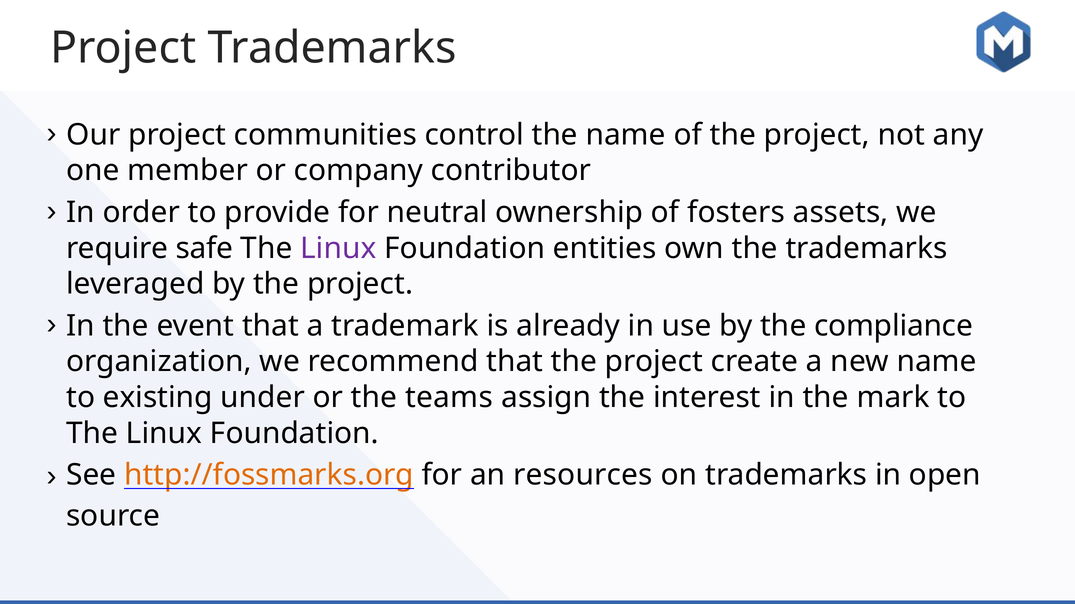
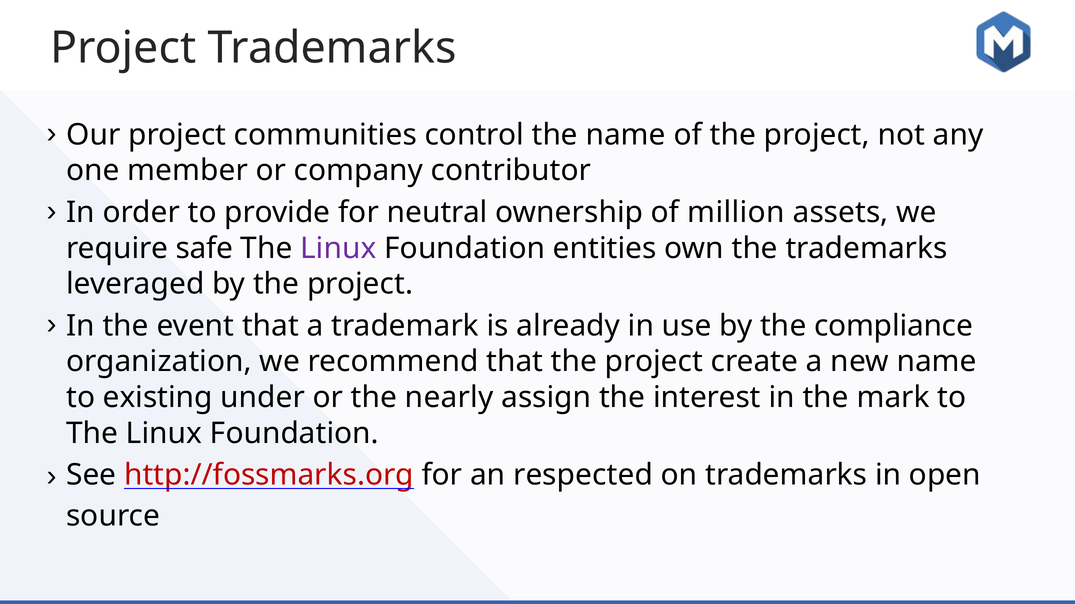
fosters: fosters -> million
teams: teams -> nearly
http://fossmarks.org colour: orange -> red
resources: resources -> respected
